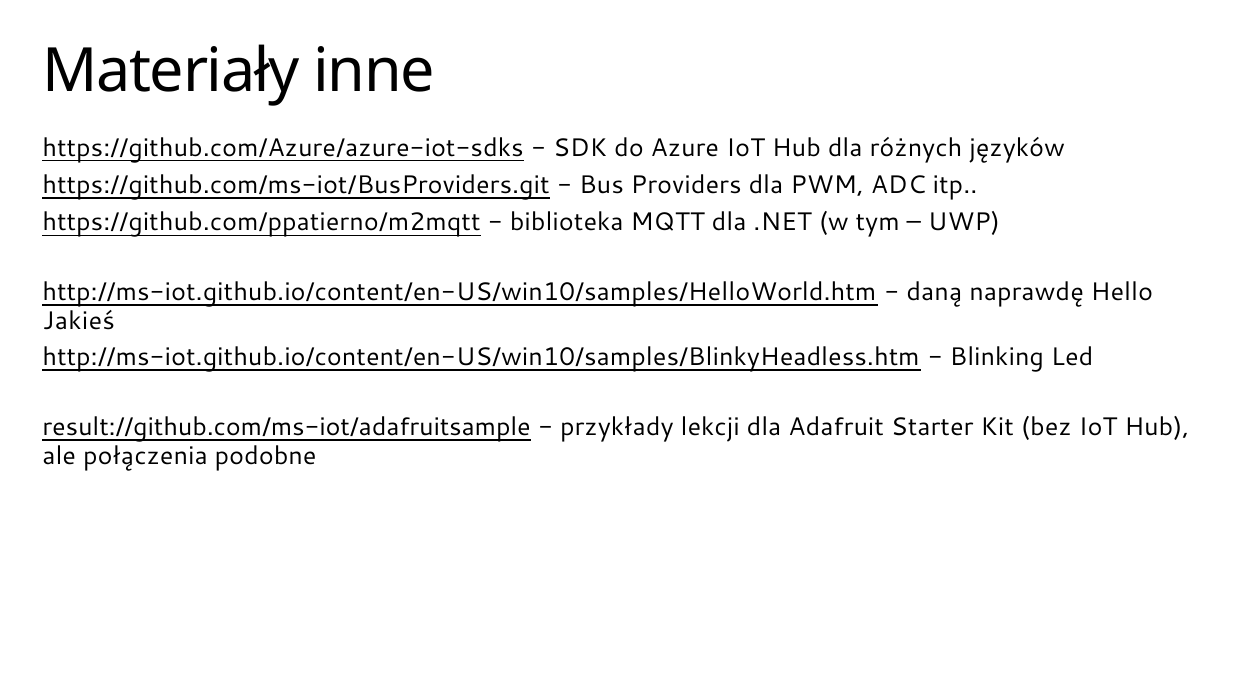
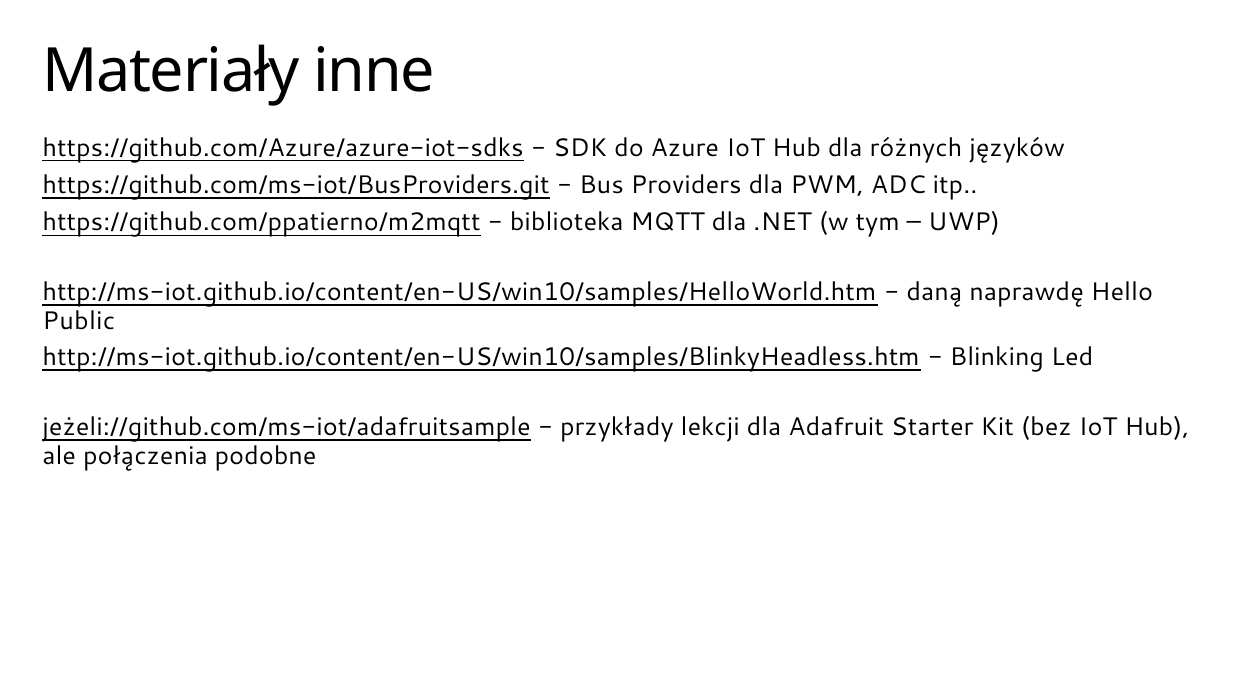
Jakieś: Jakieś -> Public
result://github.com/ms-iot/adafruitsample: result://github.com/ms-iot/adafruitsample -> jeżeli://github.com/ms-iot/adafruitsample
